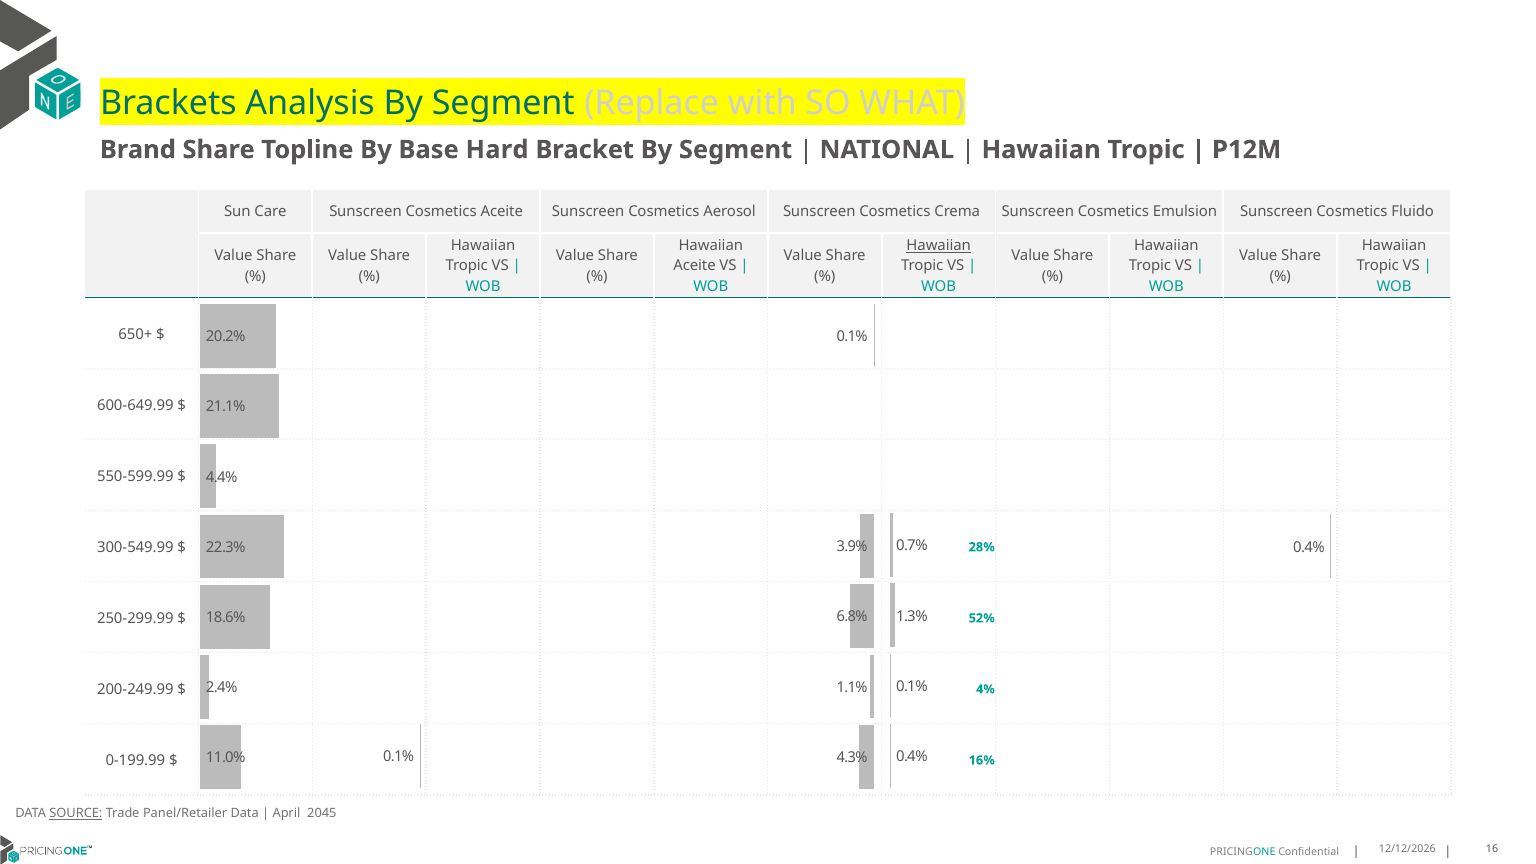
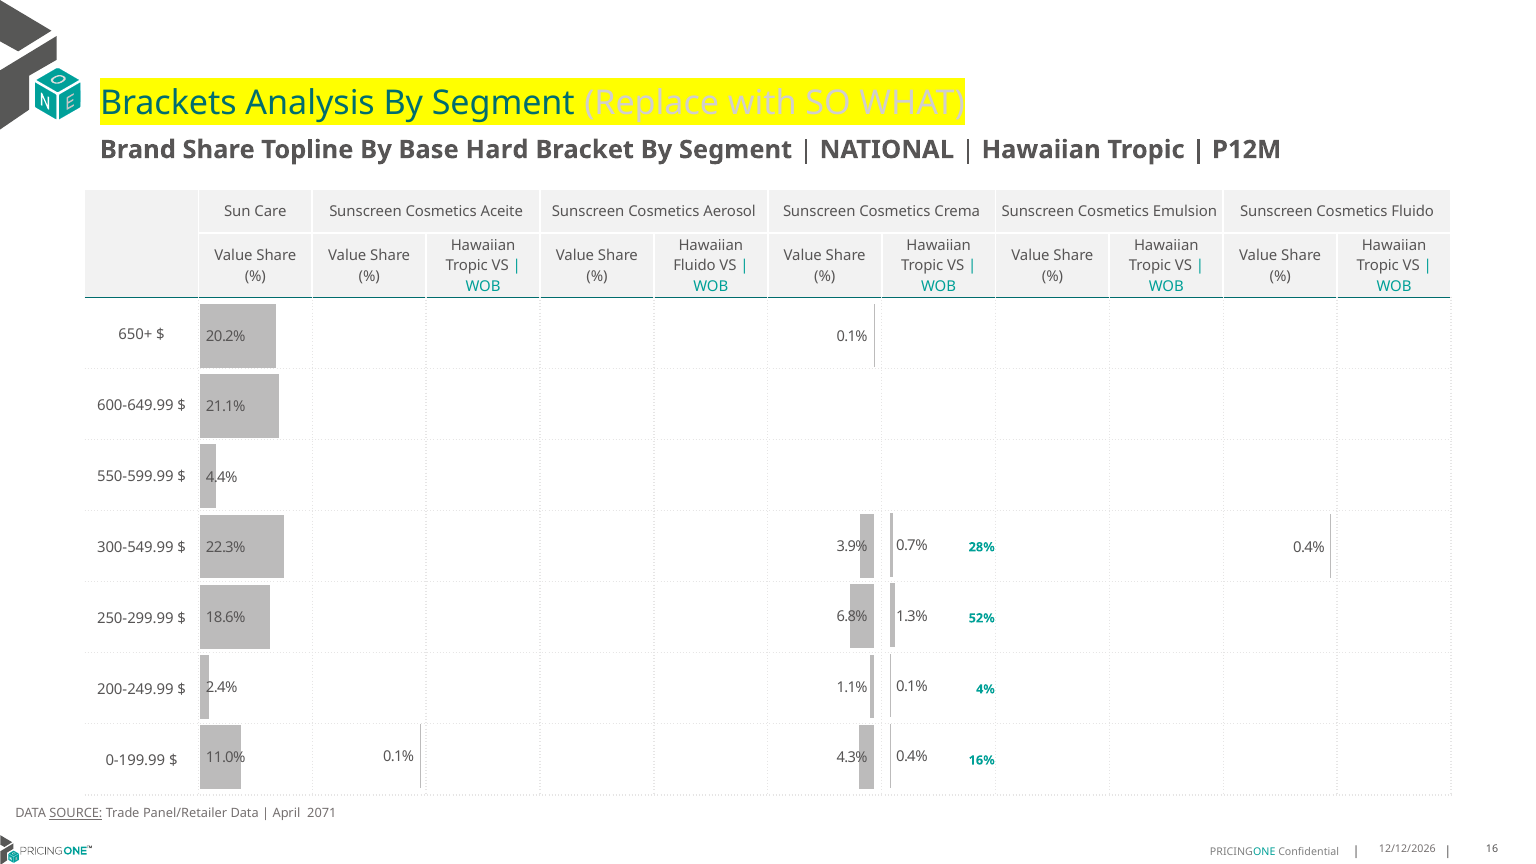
Hawaiian at (939, 246) underline: present -> none
Aceite at (695, 266): Aceite -> Fluido
2045: 2045 -> 2071
